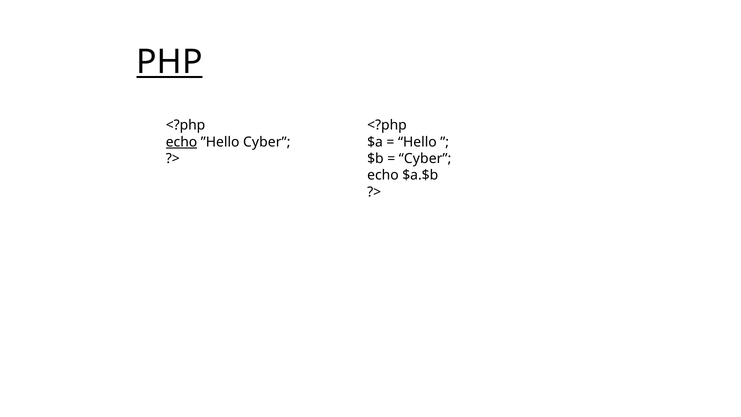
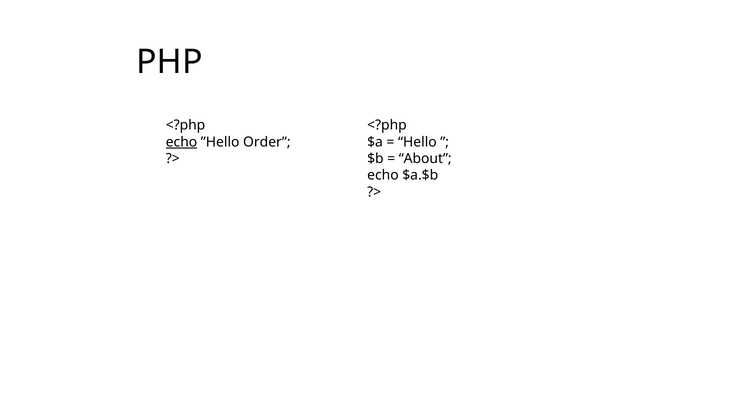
PHP underline: present -> none
”Hello Cyber: Cyber -> Order
Cyber at (425, 159): Cyber -> About
